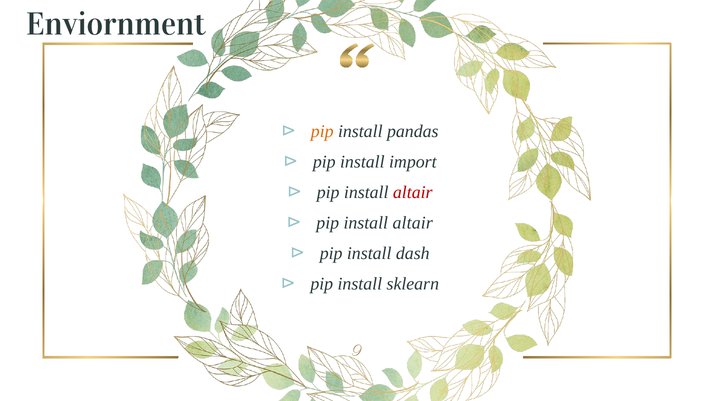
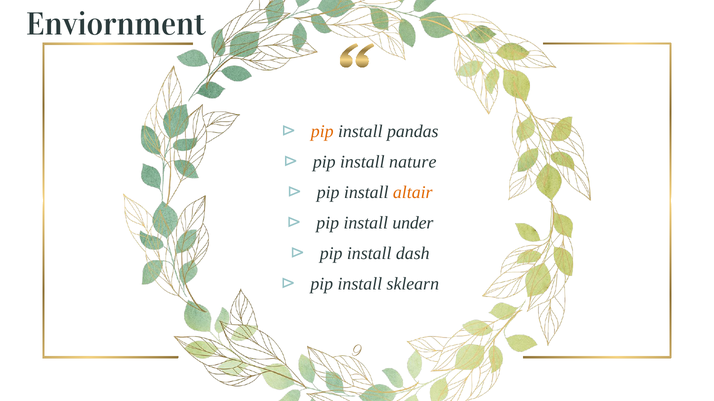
import: import -> nature
altair at (413, 193) colour: red -> orange
altair at (413, 223): altair -> under
